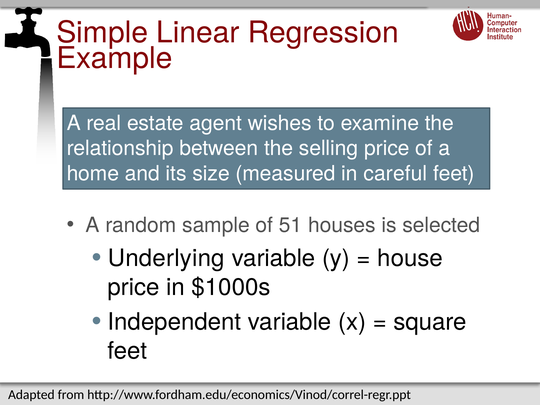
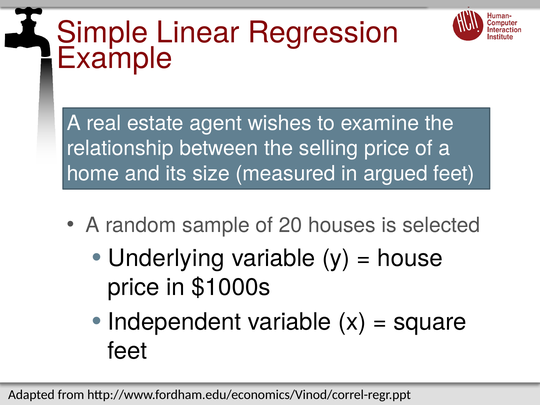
careful: careful -> argued
51: 51 -> 20
